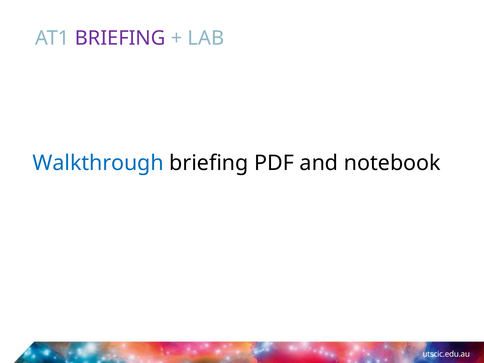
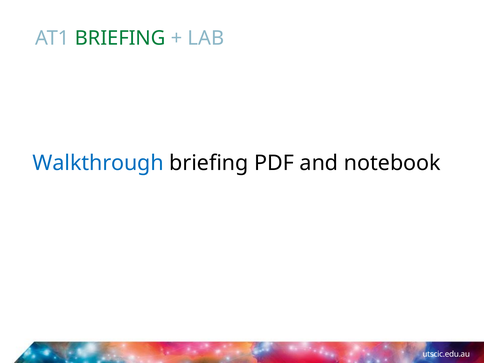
BRIEFING at (120, 38) colour: purple -> green
